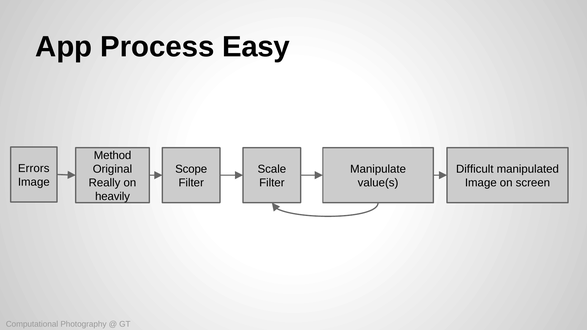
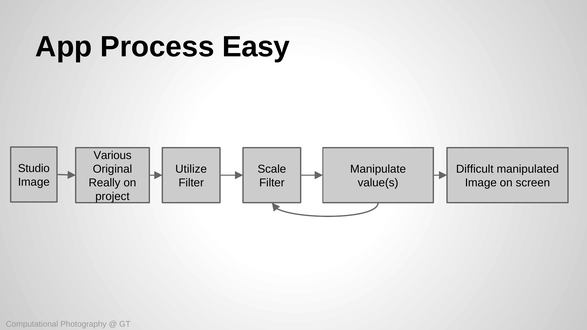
Method: Method -> Various
Errors: Errors -> Studio
Scope: Scope -> Utilize
heavily: heavily -> project
